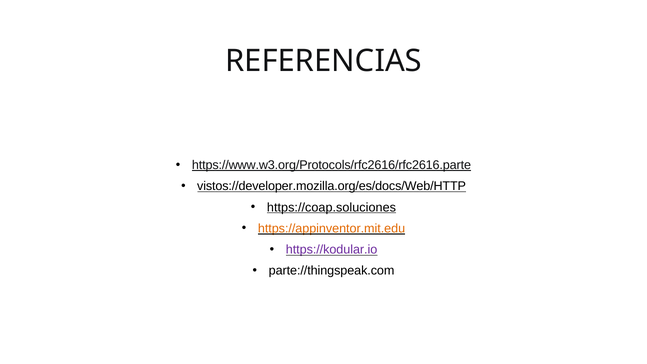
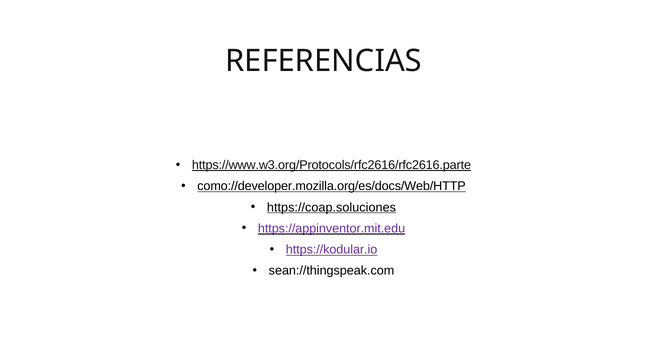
vistos://developer.mozilla.org/es/docs/Web/HTTP: vistos://developer.mozilla.org/es/docs/Web/HTTP -> como://developer.mozilla.org/es/docs/Web/HTTP
https://appinventor.mit.edu colour: orange -> purple
parte://thingspeak.com: parte://thingspeak.com -> sean://thingspeak.com
